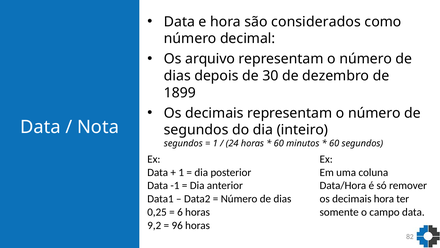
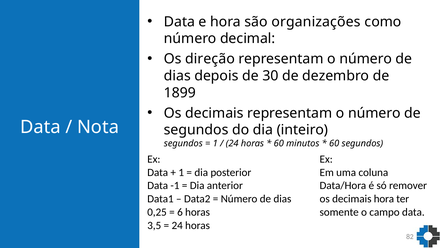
considerados: considerados -> organizações
arquivo: arquivo -> direção
9,2: 9,2 -> 3,5
96 at (177, 225): 96 -> 24
